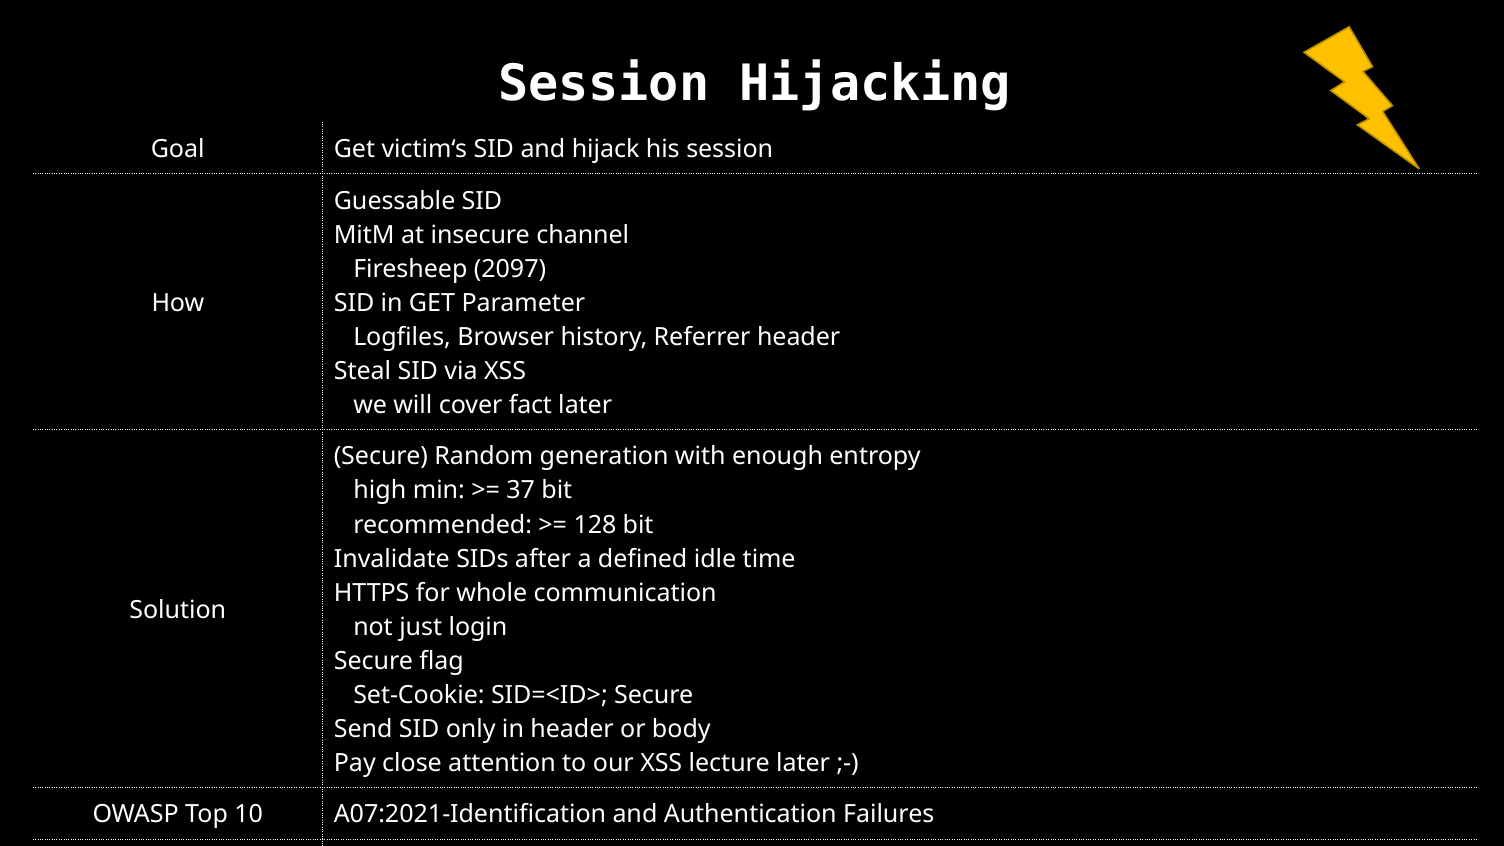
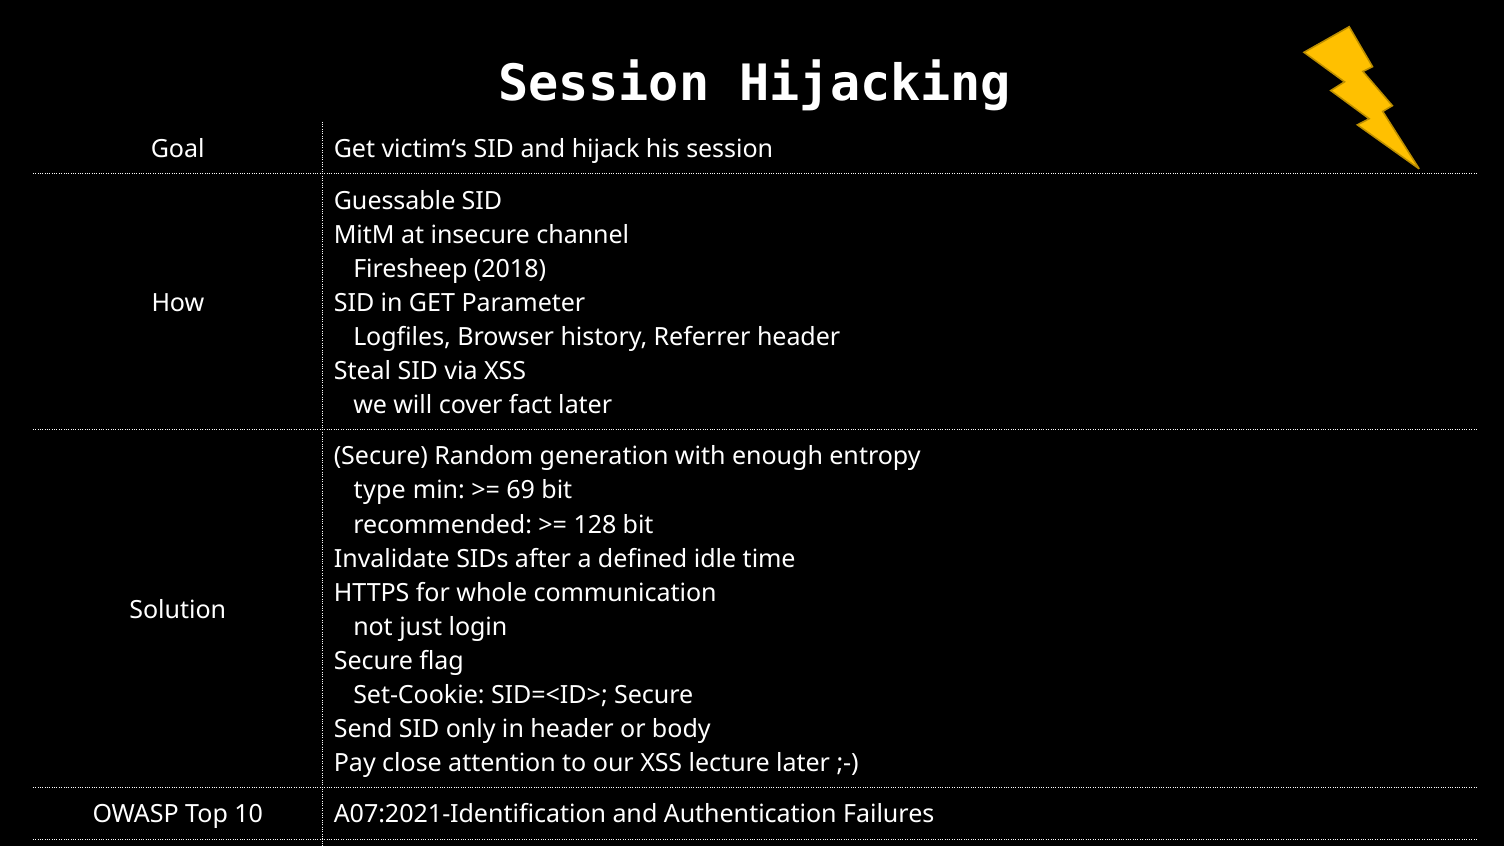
2097: 2097 -> 2018
high: high -> type
37: 37 -> 69
